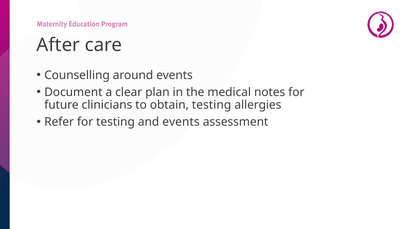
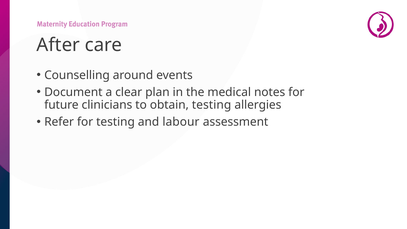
and events: events -> labour
